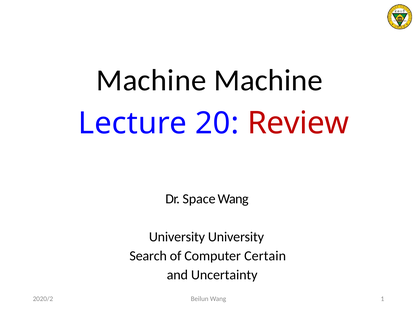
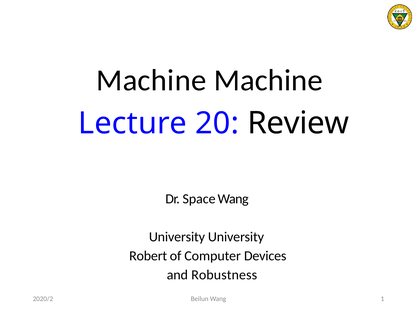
Review colour: red -> black
Search: Search -> Robert
Certain: Certain -> Devices
Uncertainty: Uncertainty -> Robustness
